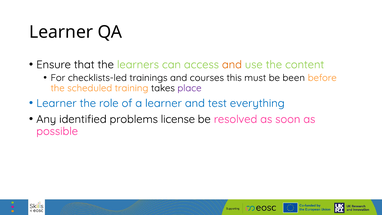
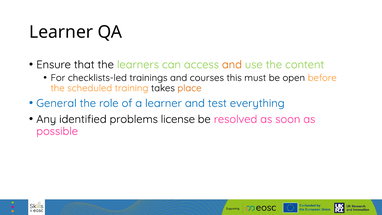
been: been -> open
place colour: purple -> orange
Learner at (56, 103): Learner -> General
